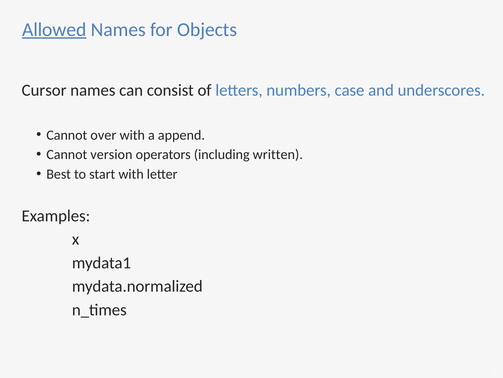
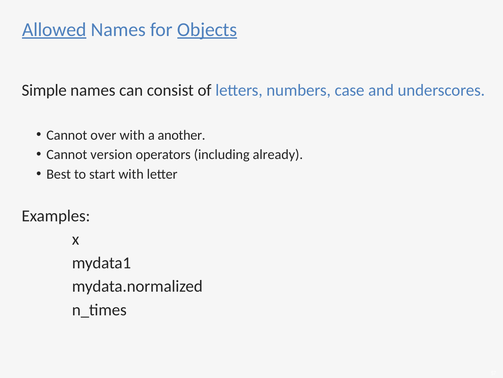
Objects underline: none -> present
Cursor: Cursor -> Simple
append: append -> another
written: written -> already
